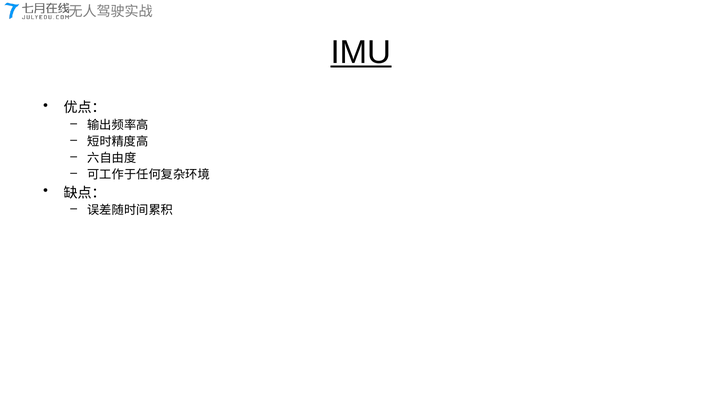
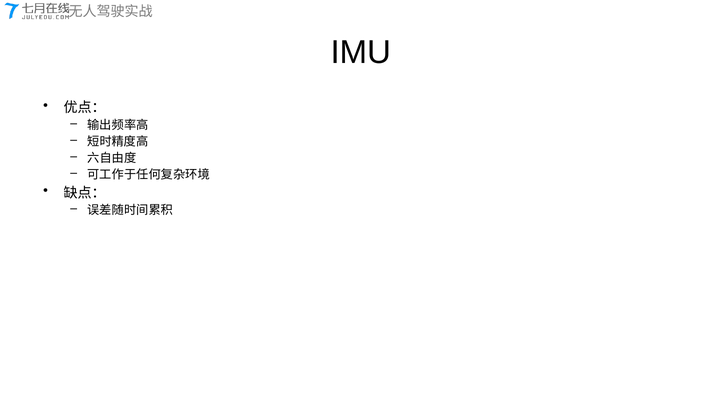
IMU underline: present -> none
